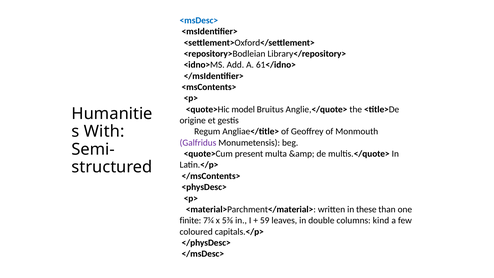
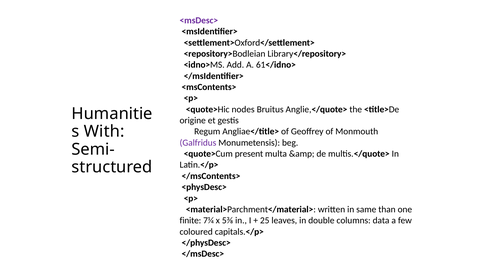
<msDesc> colour: blue -> purple
model: model -> nodes
these: these -> same
59: 59 -> 25
kind: kind -> data
